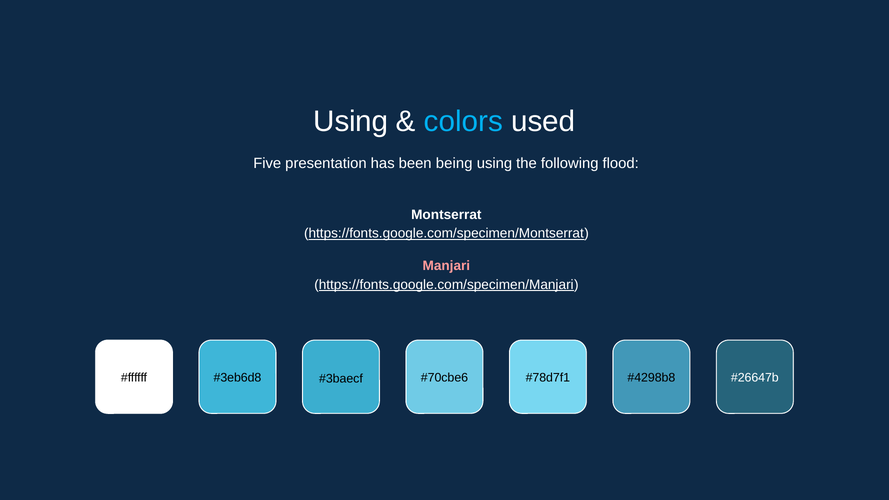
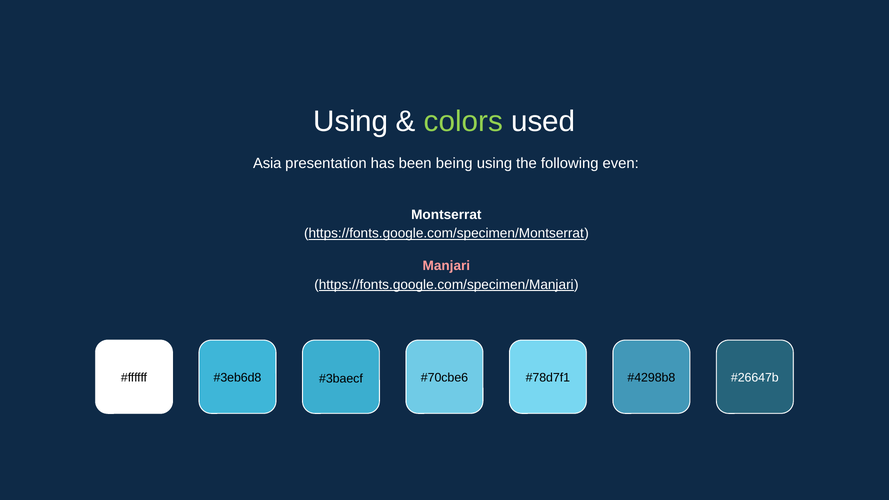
colors colour: light blue -> light green
Five: Five -> Asia
flood: flood -> even
